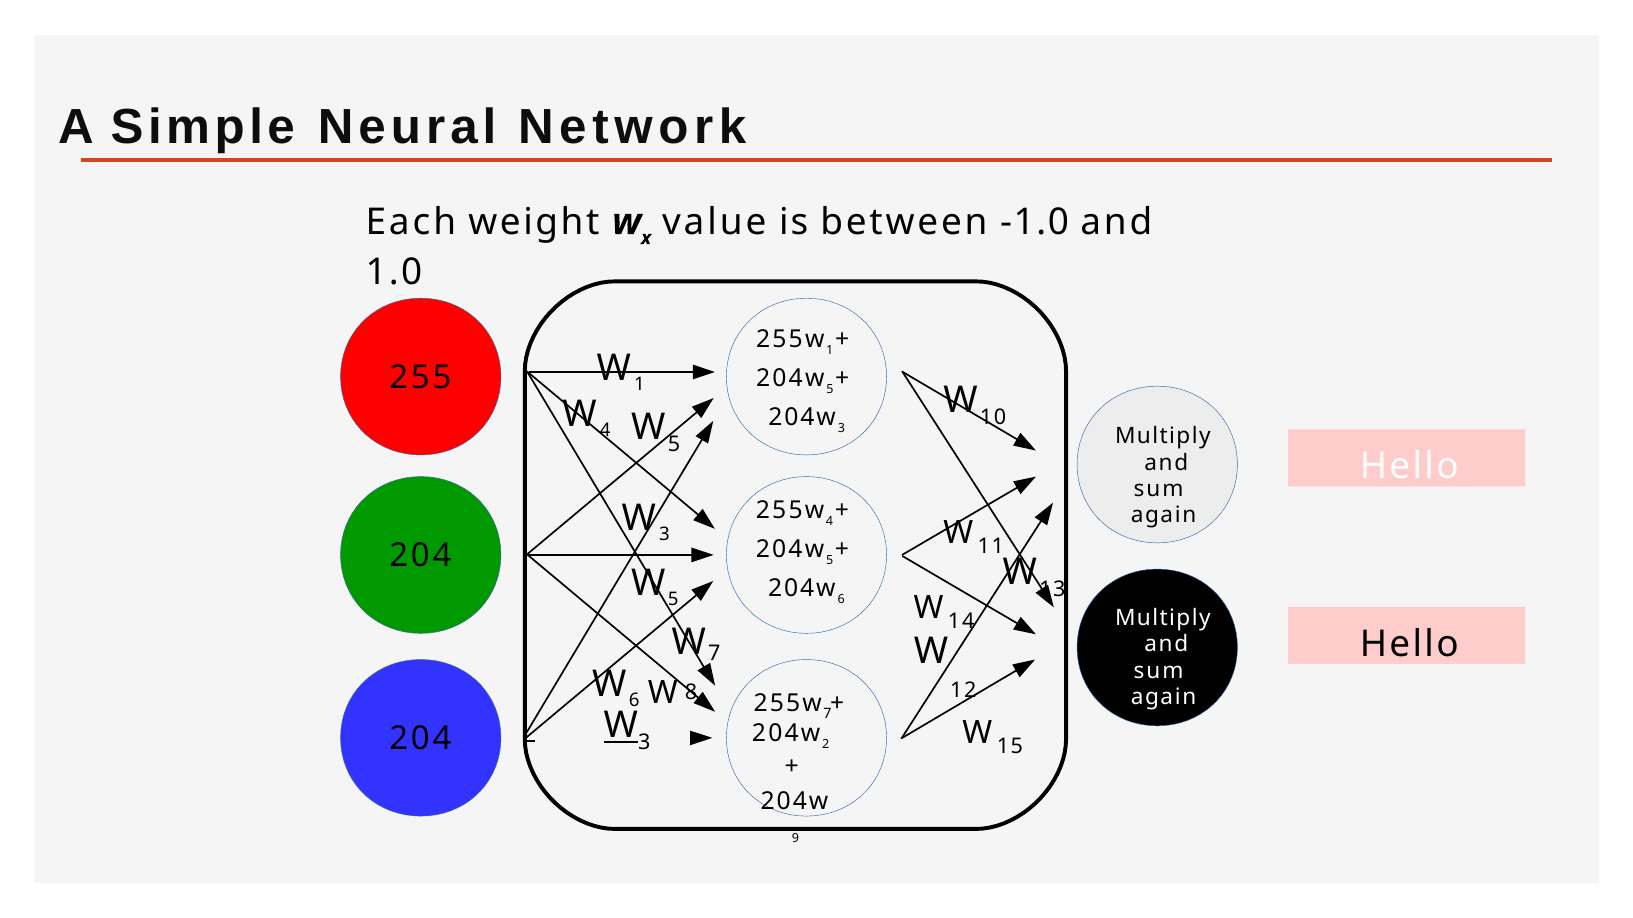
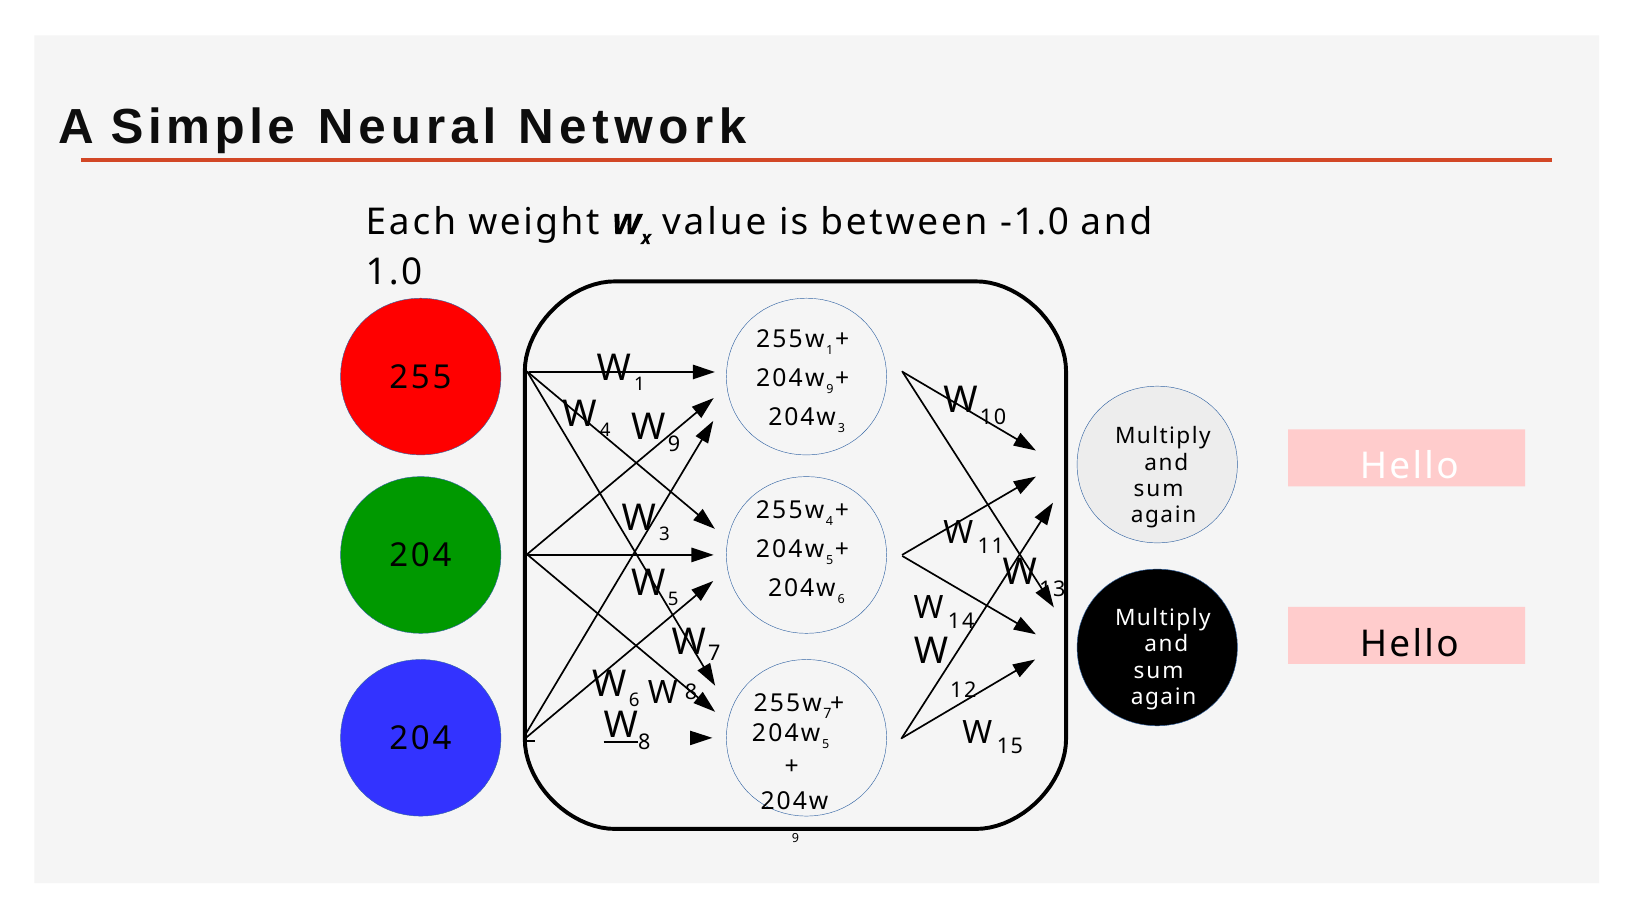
5 at (830, 390): 5 -> 9
5 at (674, 445): 5 -> 9
3 at (644, 743): 3 -> 8
2 at (826, 745): 2 -> 5
